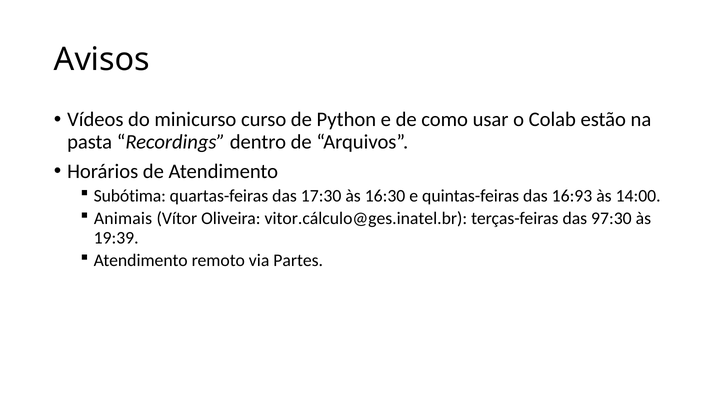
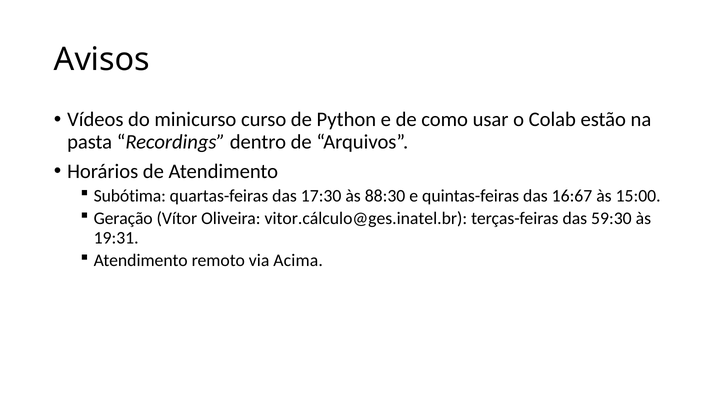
16:30: 16:30 -> 88:30
16:93: 16:93 -> 16:67
14:00: 14:00 -> 15:00
Animais: Animais -> Geração
97:30: 97:30 -> 59:30
19:39: 19:39 -> 19:31
Partes: Partes -> Acima
